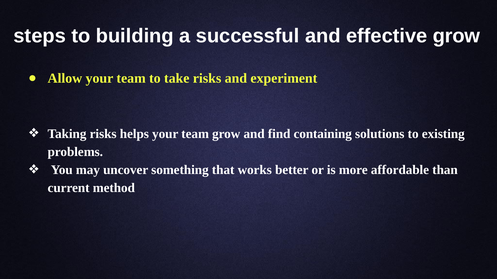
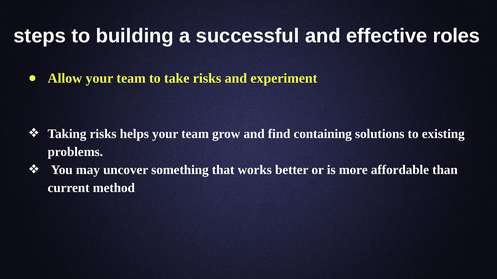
effective grow: grow -> roles
